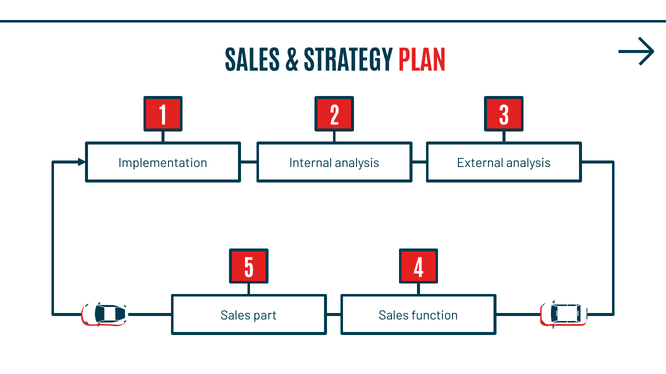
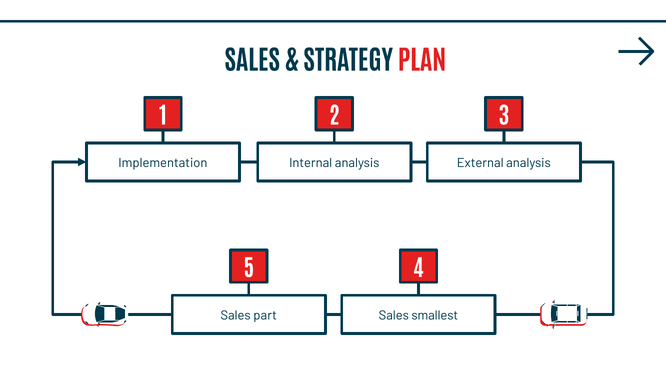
function: function -> smallest
